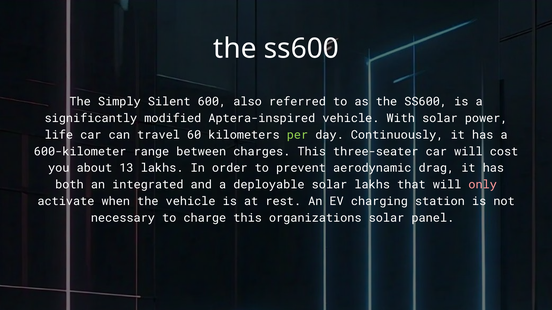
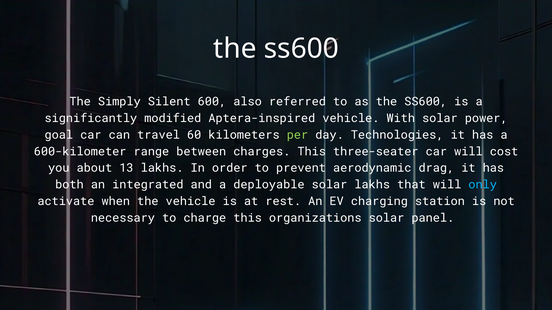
life: life -> goal
Continuously: Continuously -> Technologies
only colour: pink -> light blue
